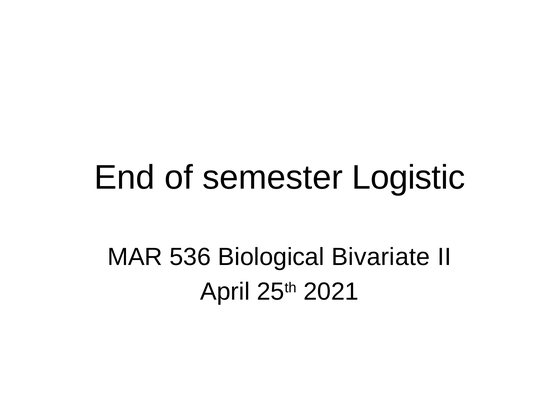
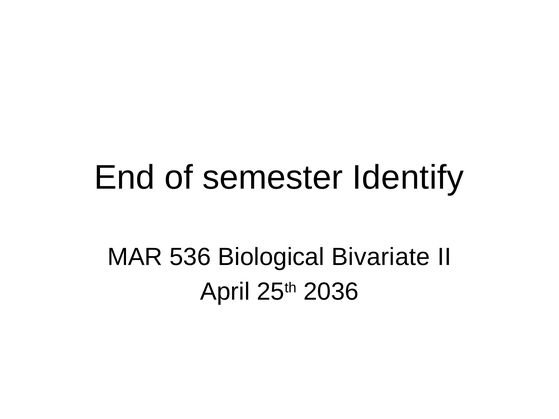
Logistic: Logistic -> Identify
2021: 2021 -> 2036
